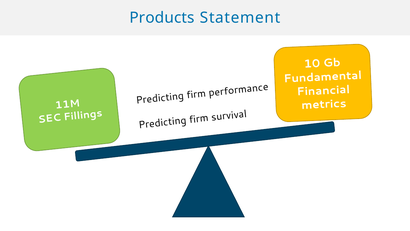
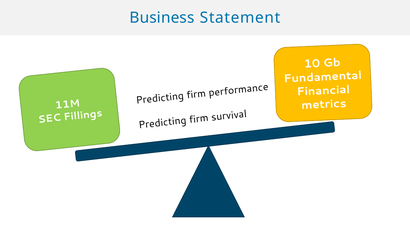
Products: Products -> Business
